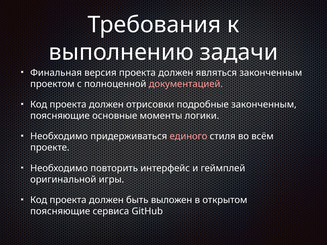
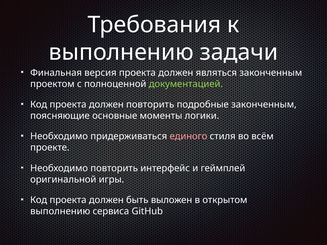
документацией colour: pink -> light green
должен отрисовки: отрисовки -> повторить
поясняющие at (60, 212): поясняющие -> выполнению
